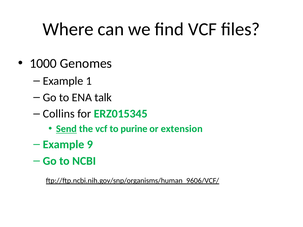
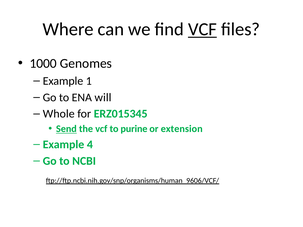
VCF at (202, 29) underline: none -> present
talk: talk -> will
Collins: Collins -> Whole
9: 9 -> 4
